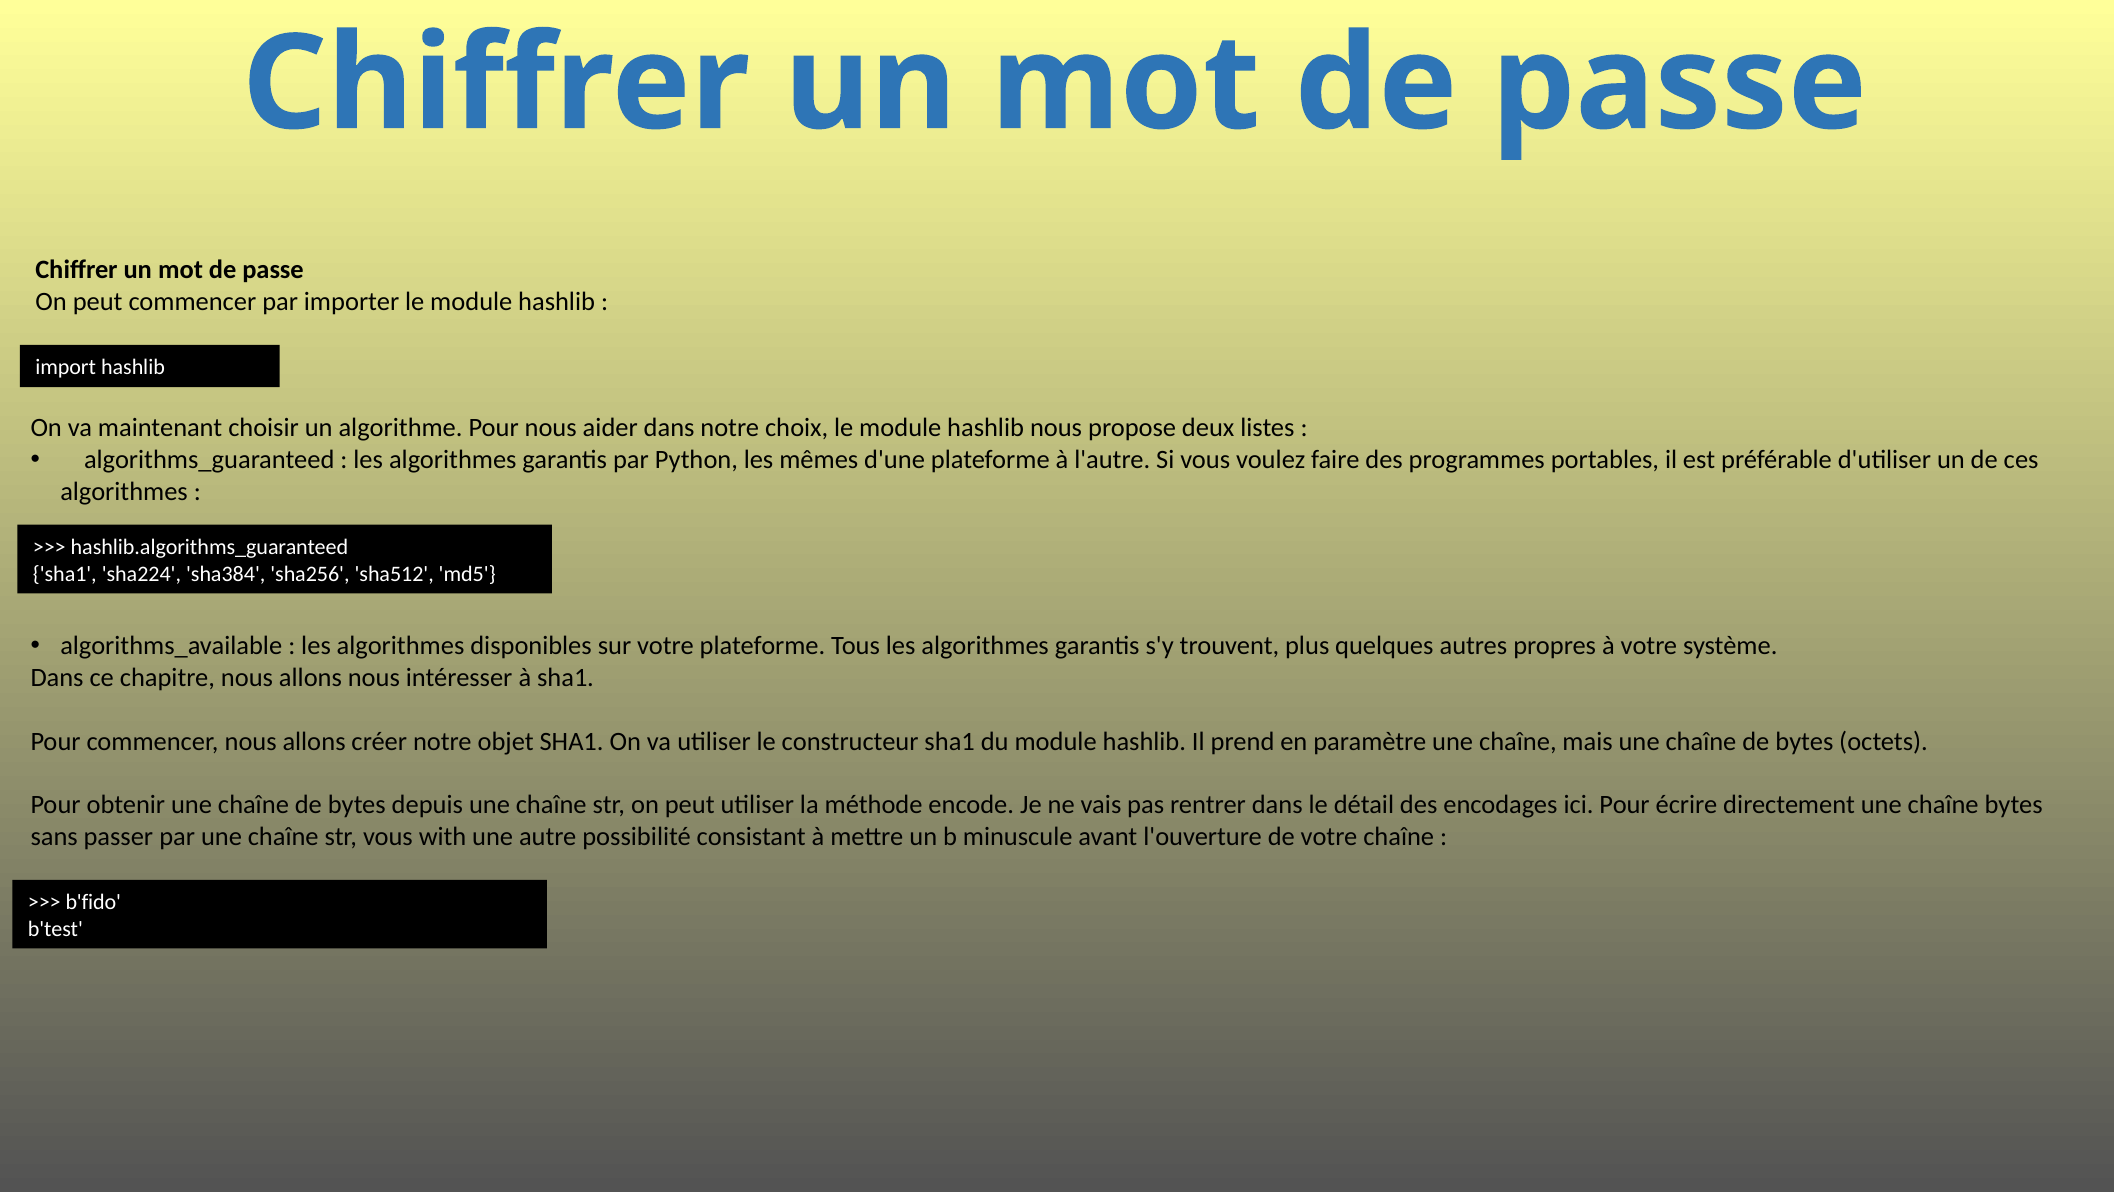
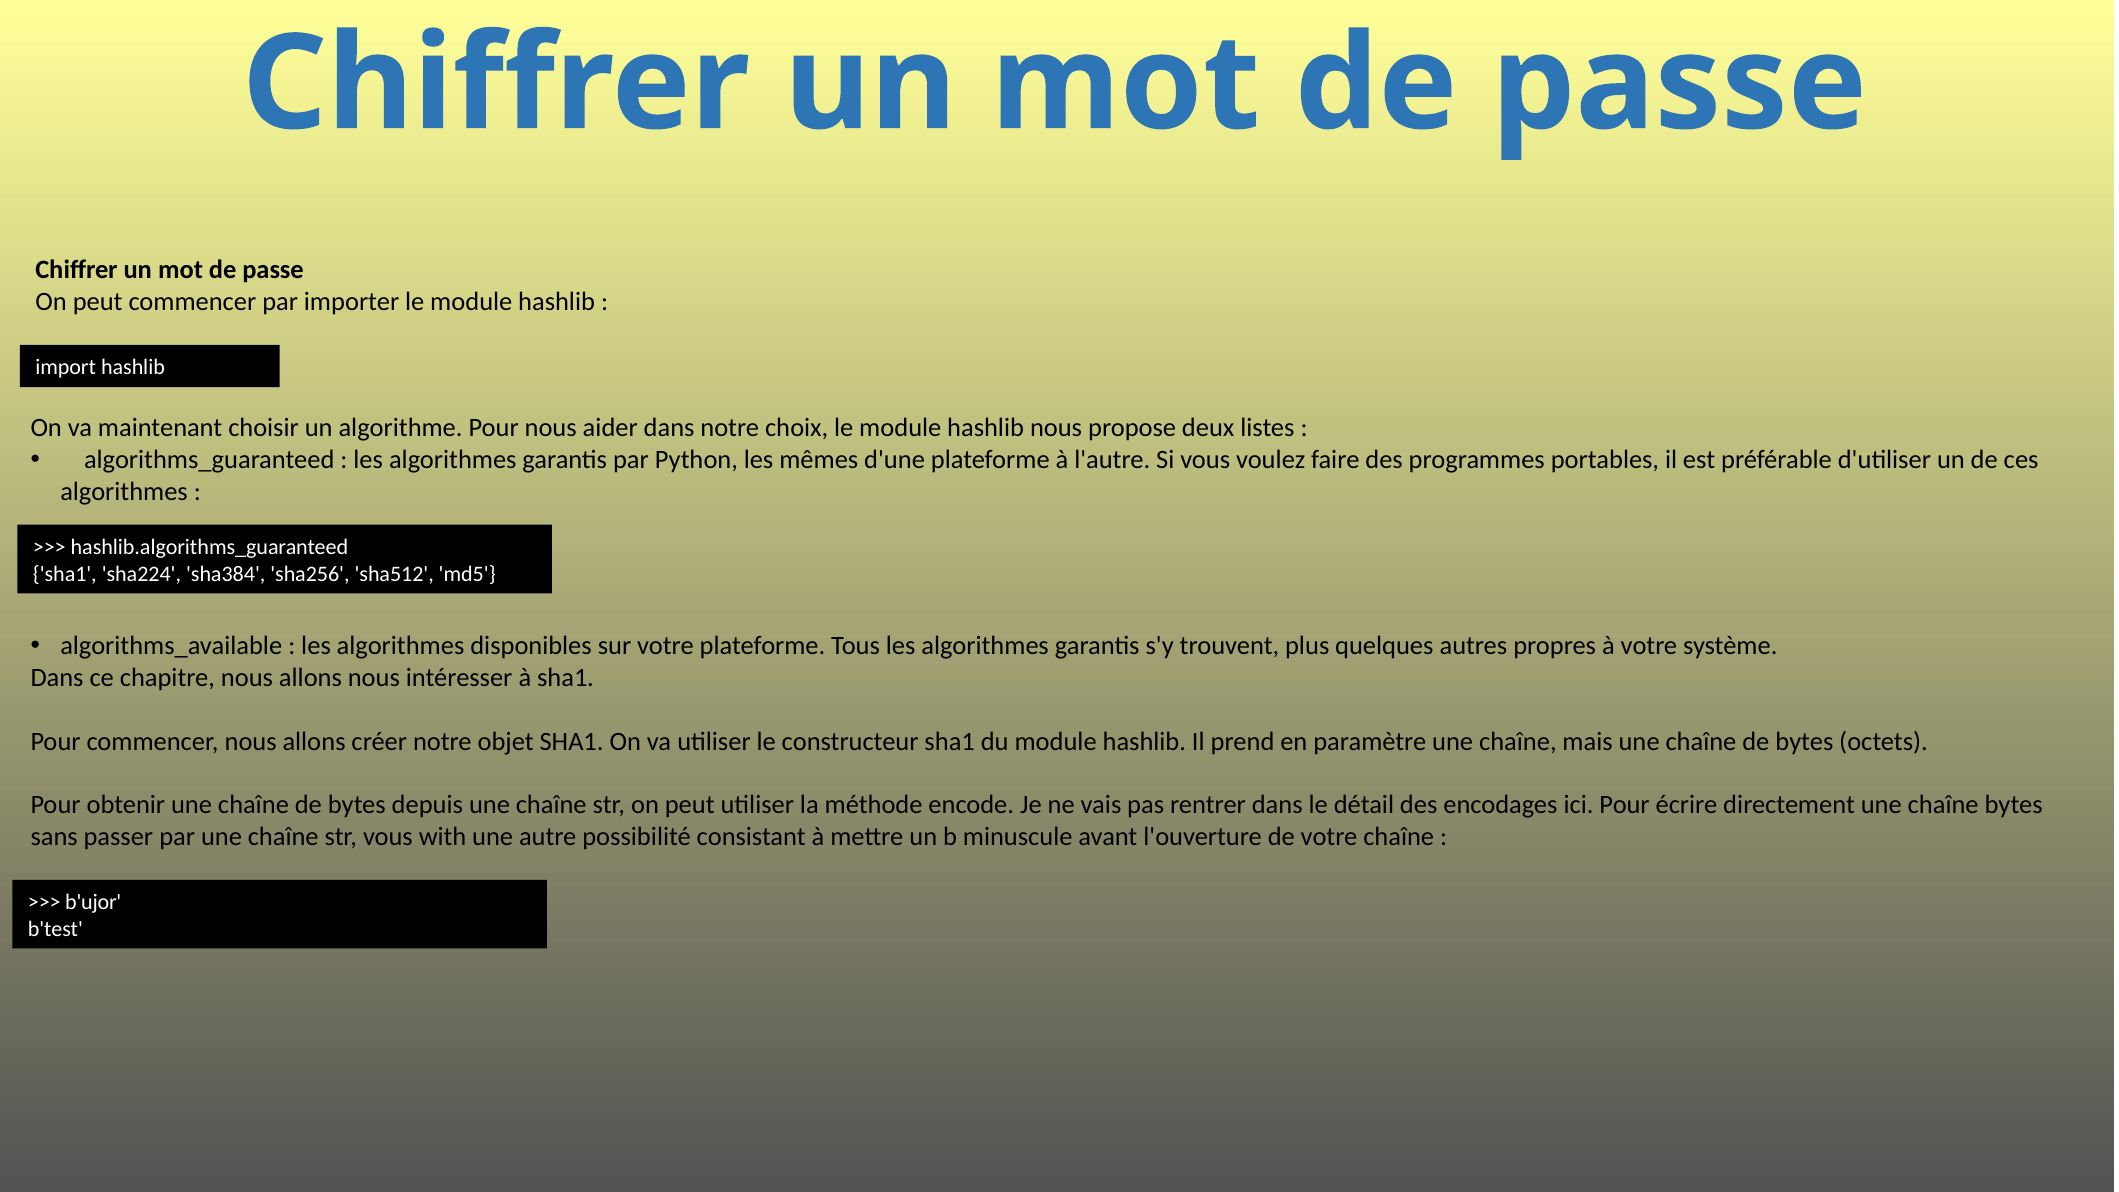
b'fido: b'fido -> b'ujor
